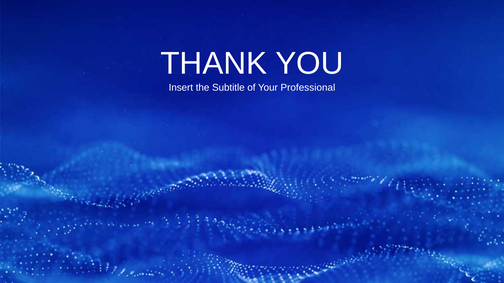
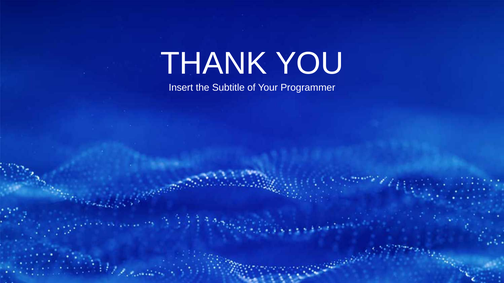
Professional: Professional -> Programmer
